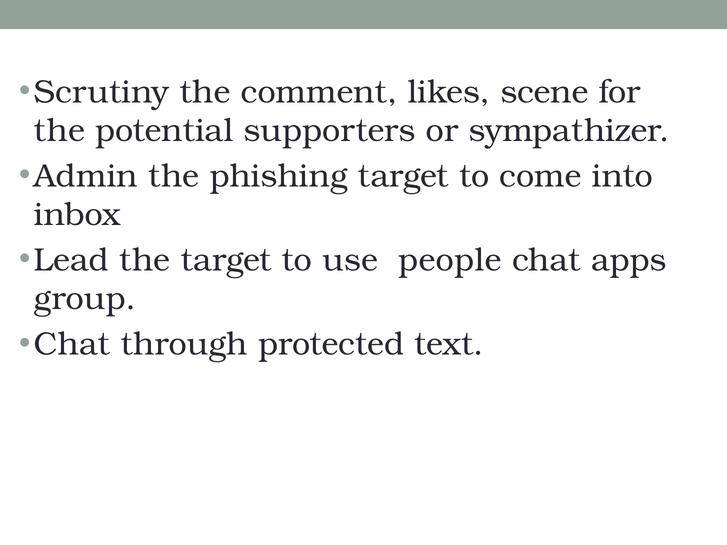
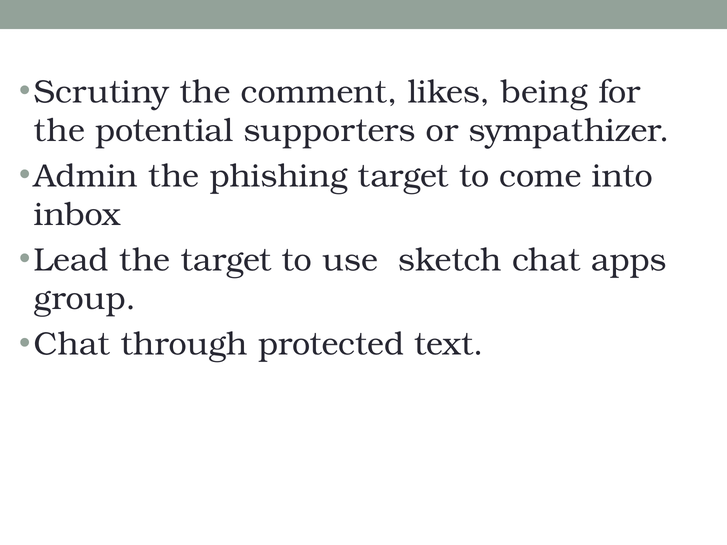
scene: scene -> being
people: people -> sketch
